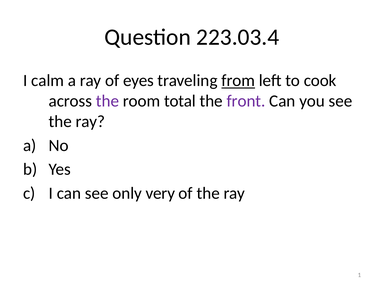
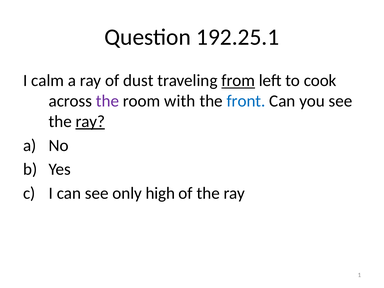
223.03.4: 223.03.4 -> 192.25.1
eyes: eyes -> dust
total: total -> with
front colour: purple -> blue
ray at (90, 122) underline: none -> present
very: very -> high
